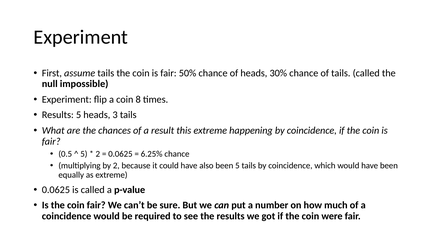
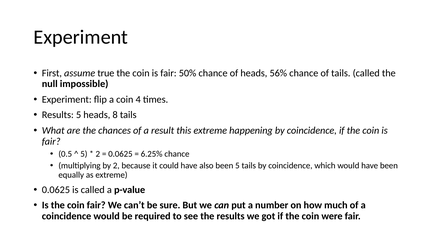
assume tails: tails -> true
30%: 30% -> 56%
8: 8 -> 4
3: 3 -> 8
